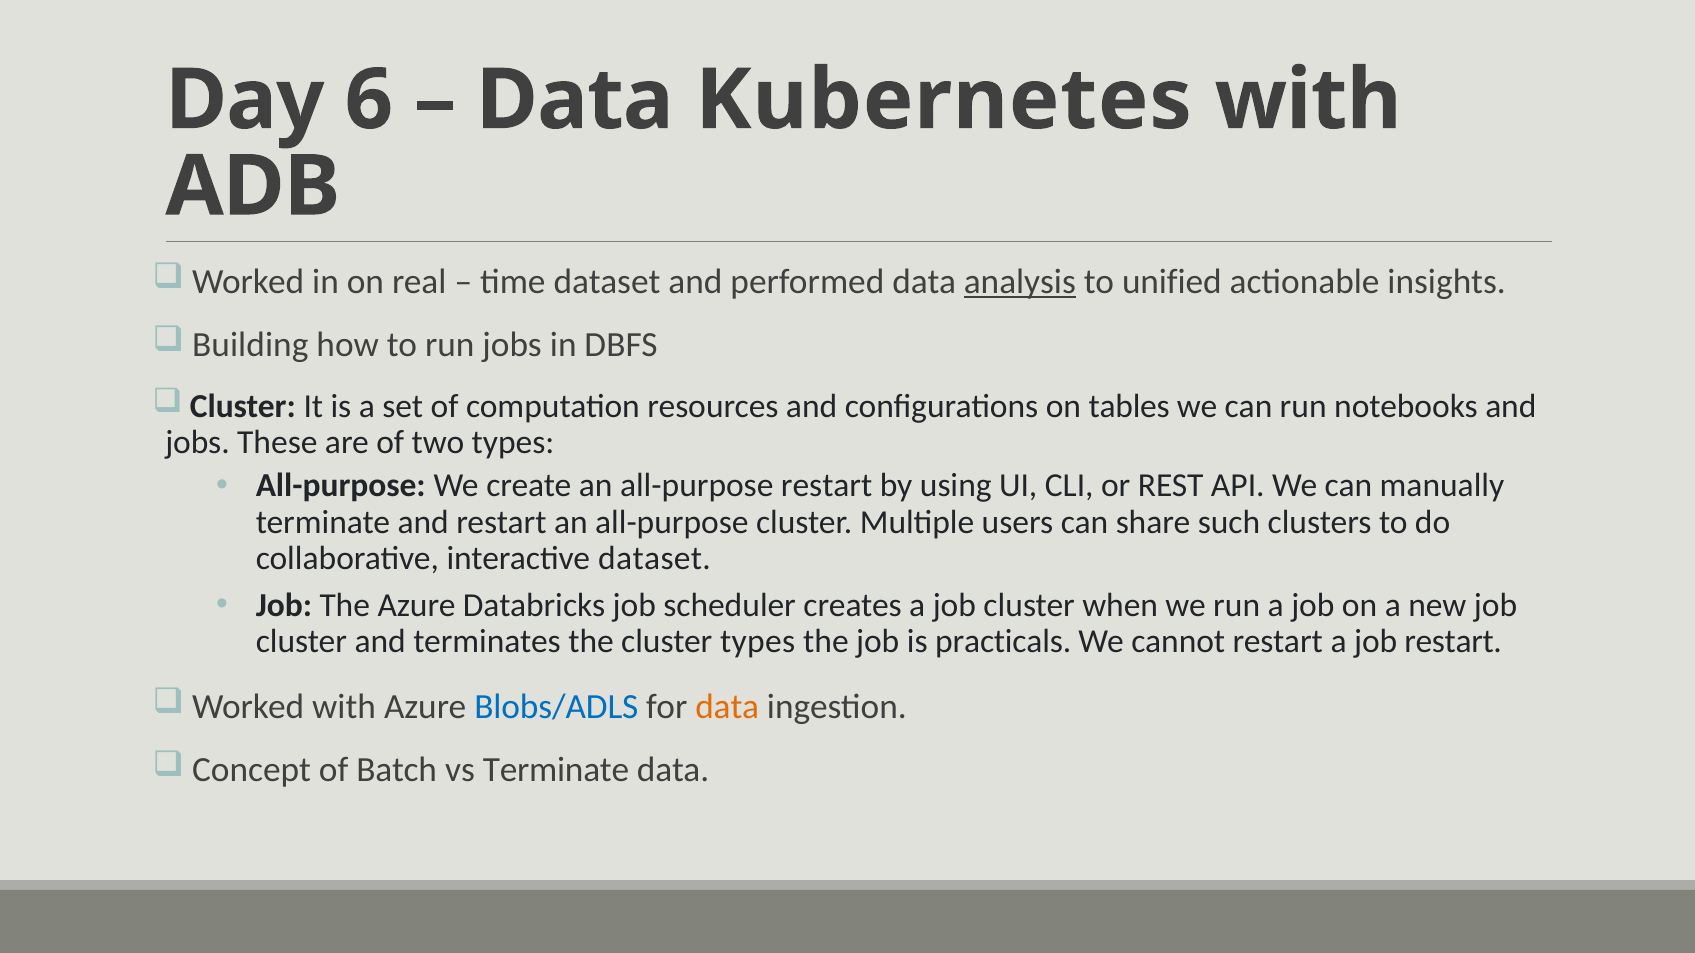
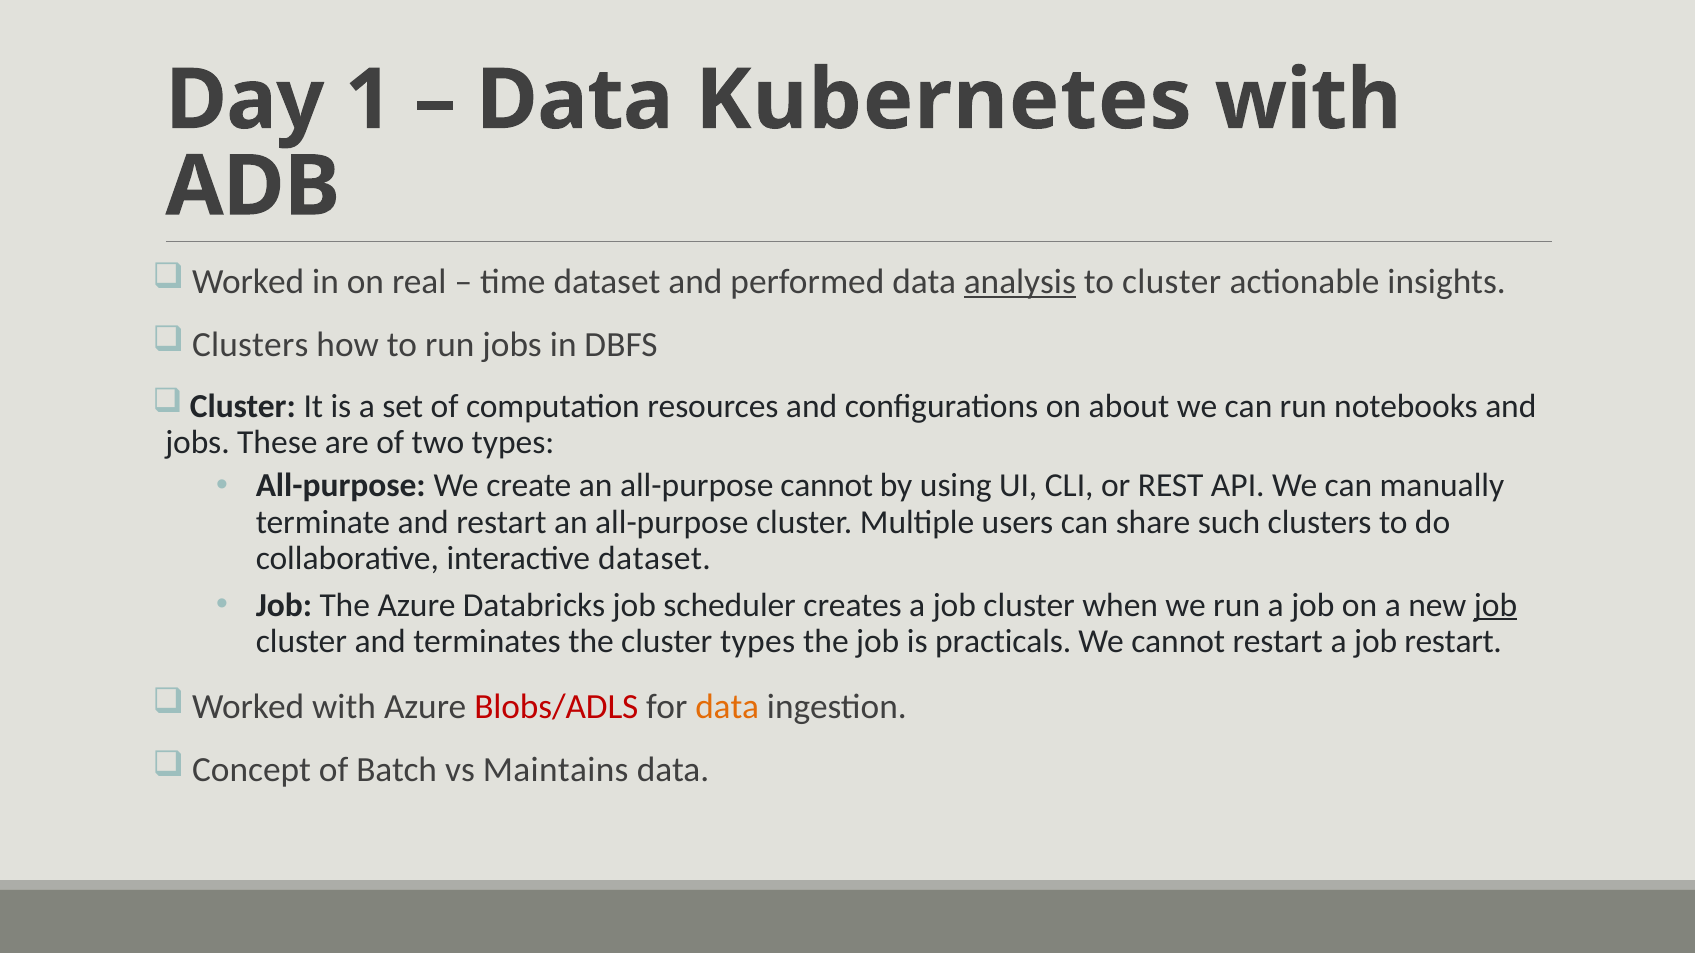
6: 6 -> 1
to unified: unified -> cluster
Building at (250, 345): Building -> Clusters
tables: tables -> about
all-purpose restart: restart -> cannot
job at (1495, 605) underline: none -> present
Blobs/ADLS colour: blue -> red
vs Terminate: Terminate -> Maintains
